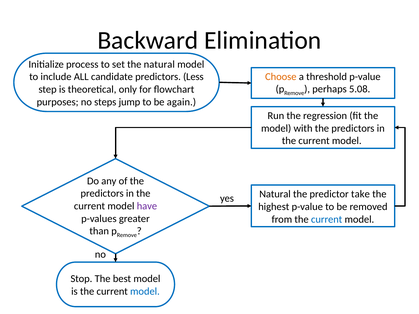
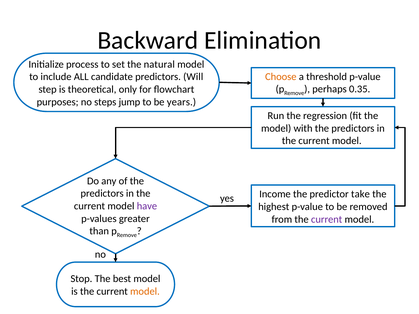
Less: Less -> Will
5.08: 5.08 -> 0.35
again: again -> years
Natural at (275, 194): Natural -> Income
current at (327, 219) colour: blue -> purple
model at (145, 292) colour: blue -> orange
